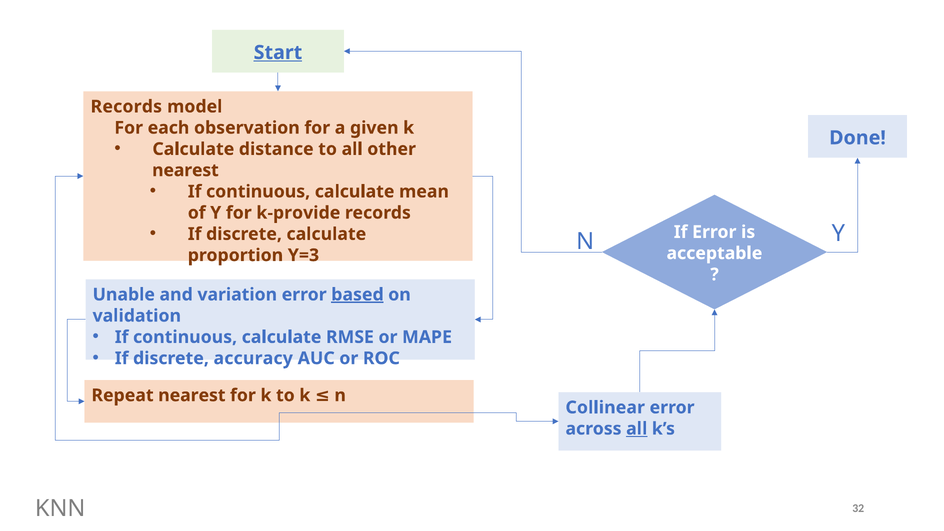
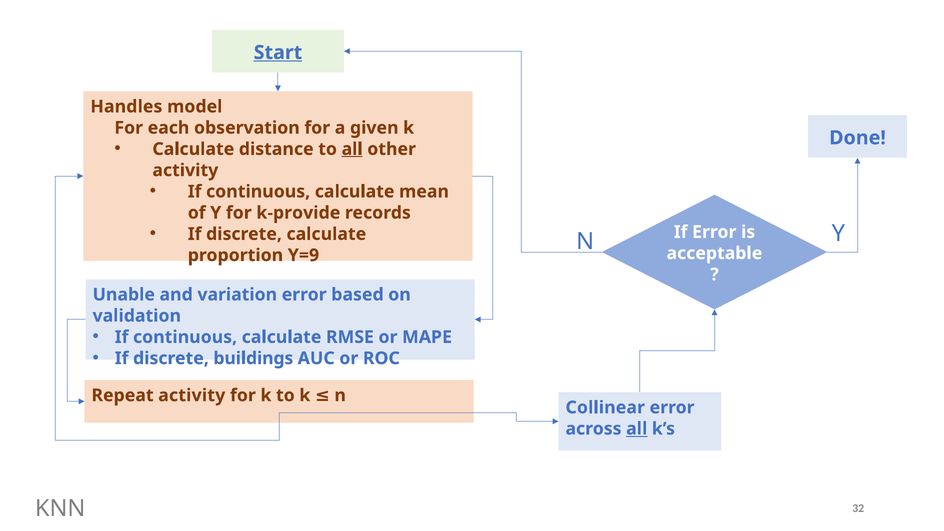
Records at (126, 107): Records -> Handles
all at (352, 149) underline: none -> present
nearest at (185, 170): nearest -> activity
Y=3: Y=3 -> Y=9
based underline: present -> none
accuracy: accuracy -> buildings
Repeat nearest: nearest -> activity
